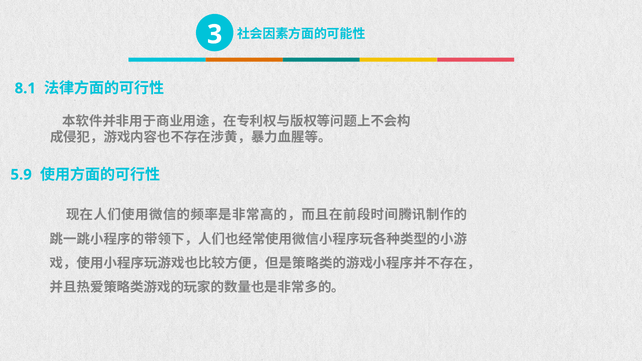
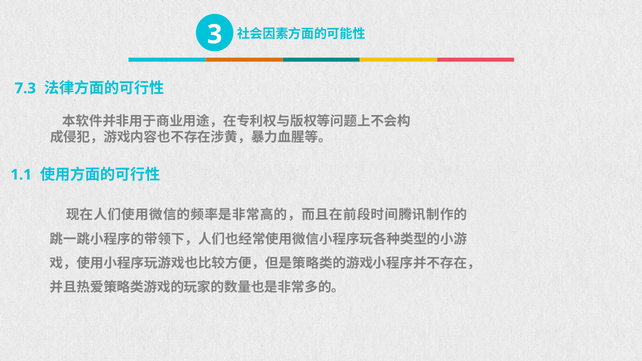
8.1: 8.1 -> 7.3
5.9: 5.9 -> 1.1
